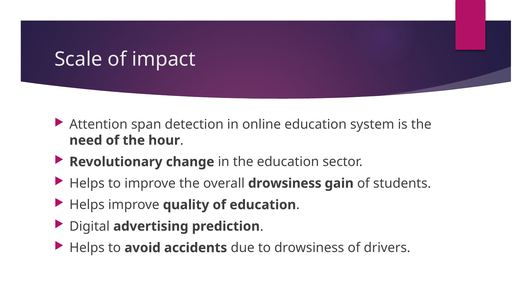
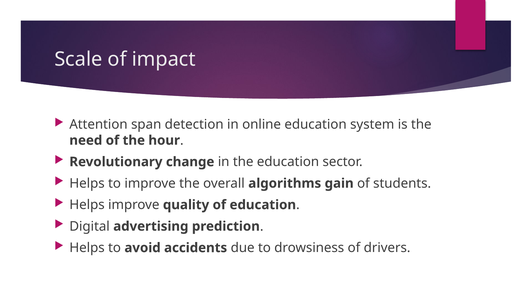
overall drowsiness: drowsiness -> algorithms
